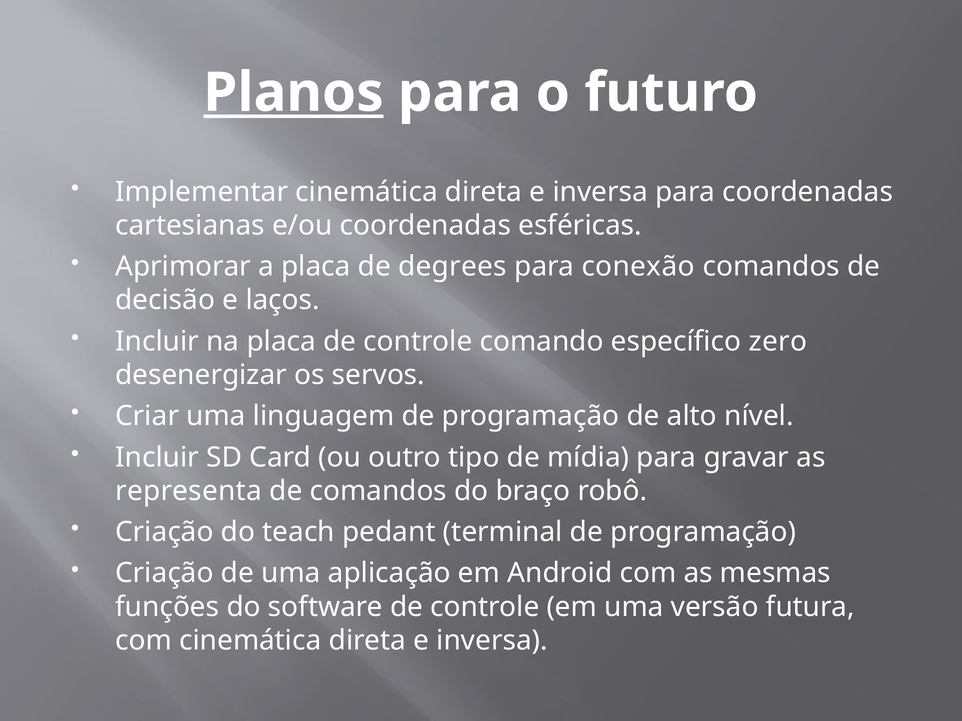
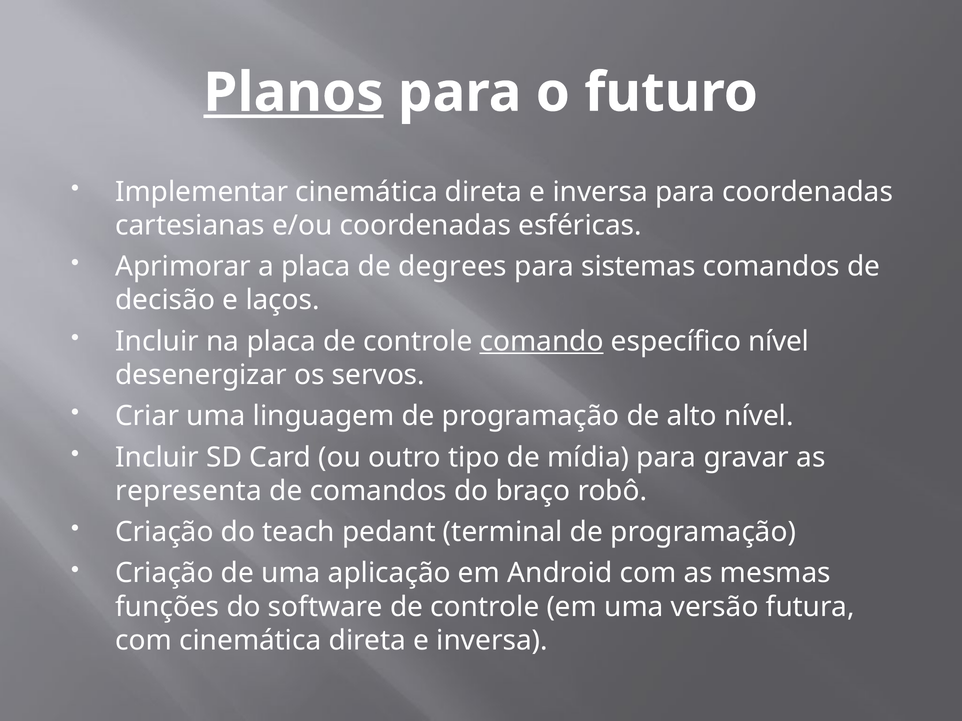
conexão: conexão -> sistemas
comando underline: none -> present
específico zero: zero -> nível
